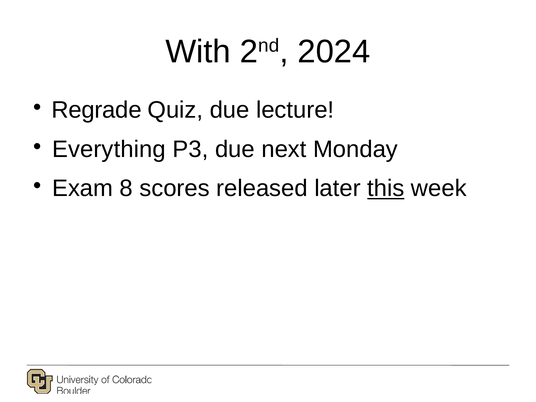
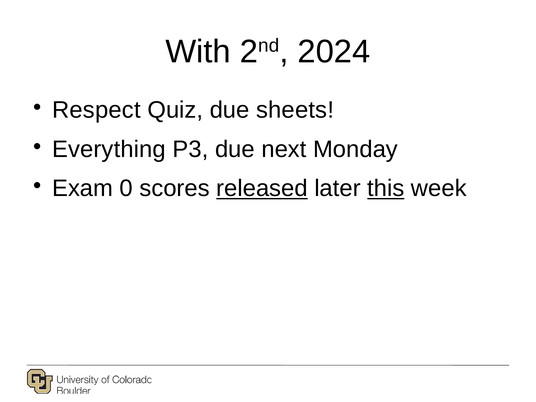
Regrade: Regrade -> Respect
lecture: lecture -> sheets
8: 8 -> 0
released underline: none -> present
